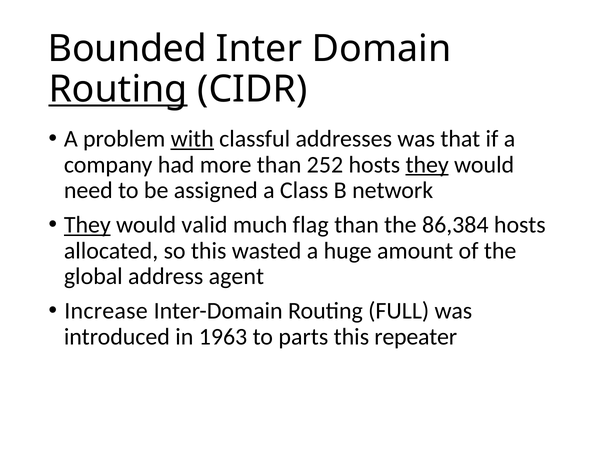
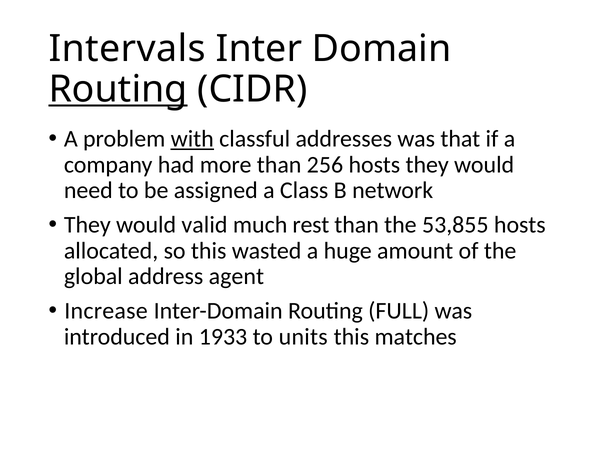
Bounded: Bounded -> Intervals
252: 252 -> 256
they at (427, 165) underline: present -> none
They at (87, 225) underline: present -> none
flag: flag -> rest
86,384: 86,384 -> 53,855
1963: 1963 -> 1933
parts: parts -> units
repeater: repeater -> matches
